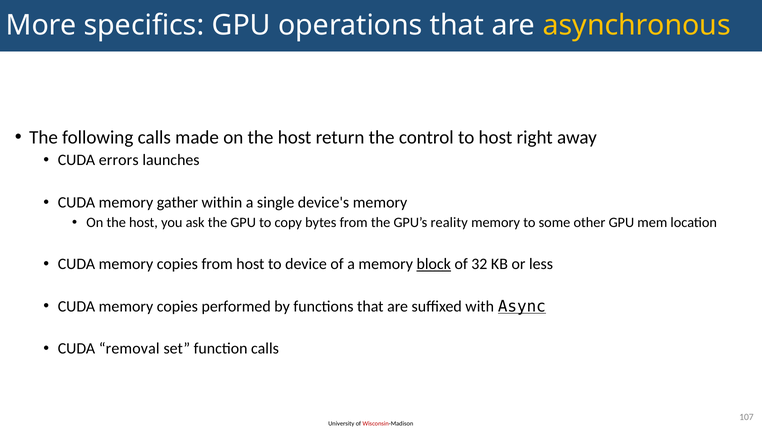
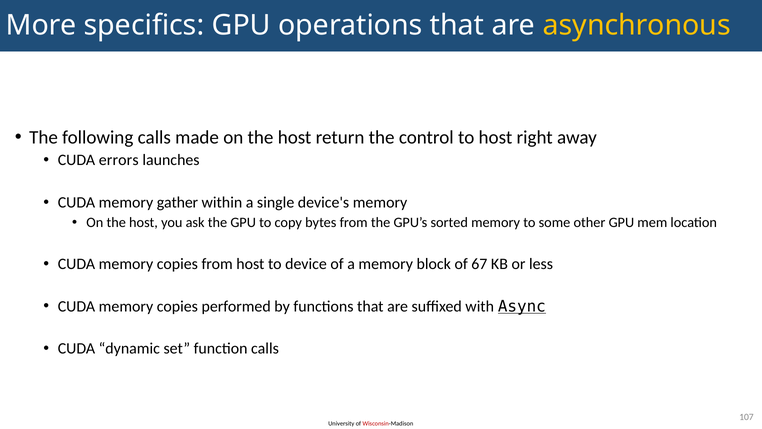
reality: reality -> sorted
block underline: present -> none
32: 32 -> 67
removal: removal -> dynamic
